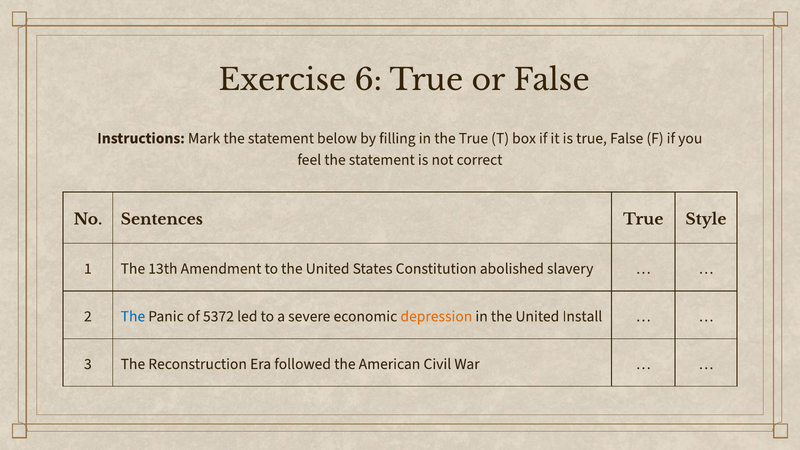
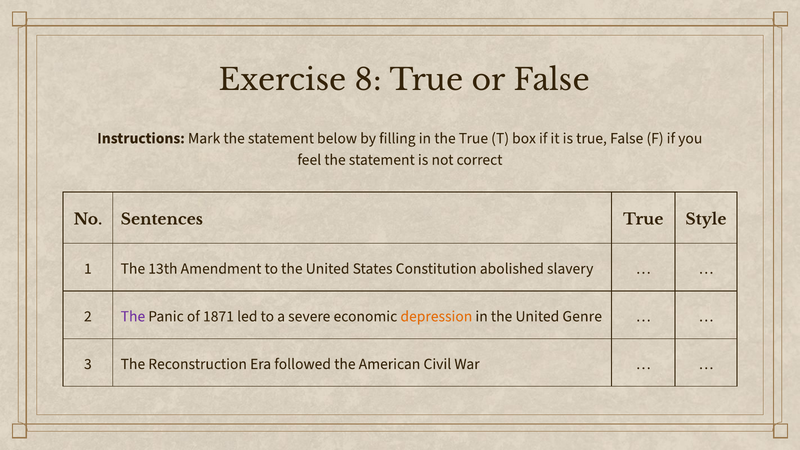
6: 6 -> 8
The at (133, 316) colour: blue -> purple
5372: 5372 -> 1871
Install: Install -> Genre
